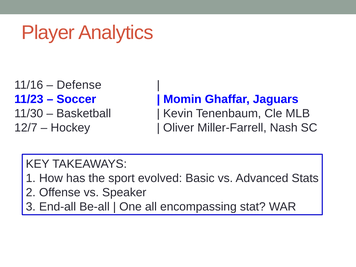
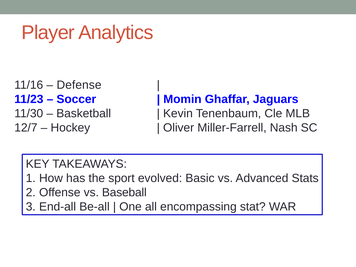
Speaker: Speaker -> Baseball
